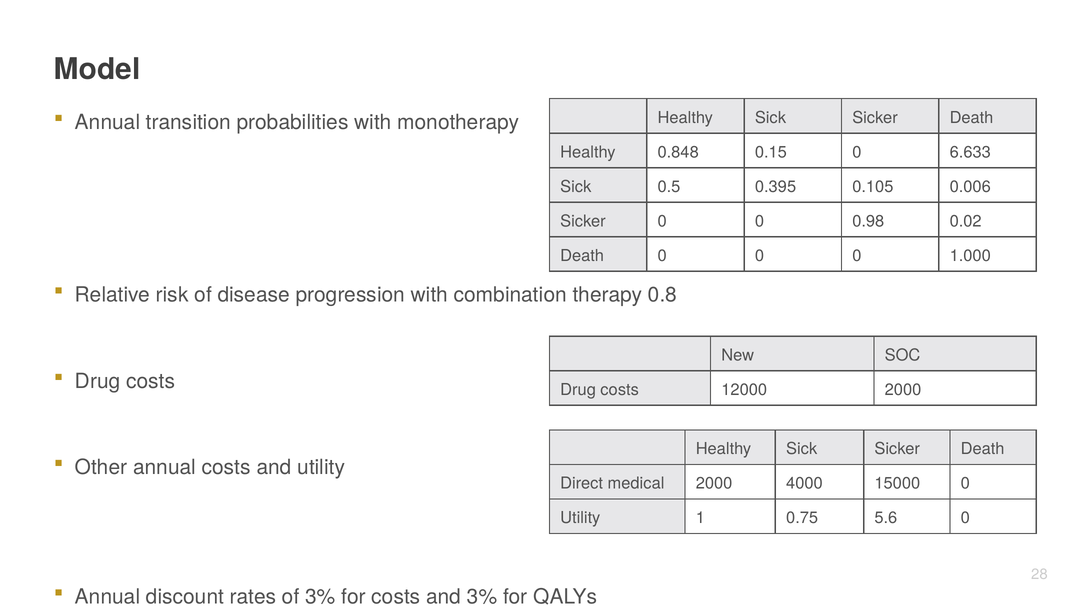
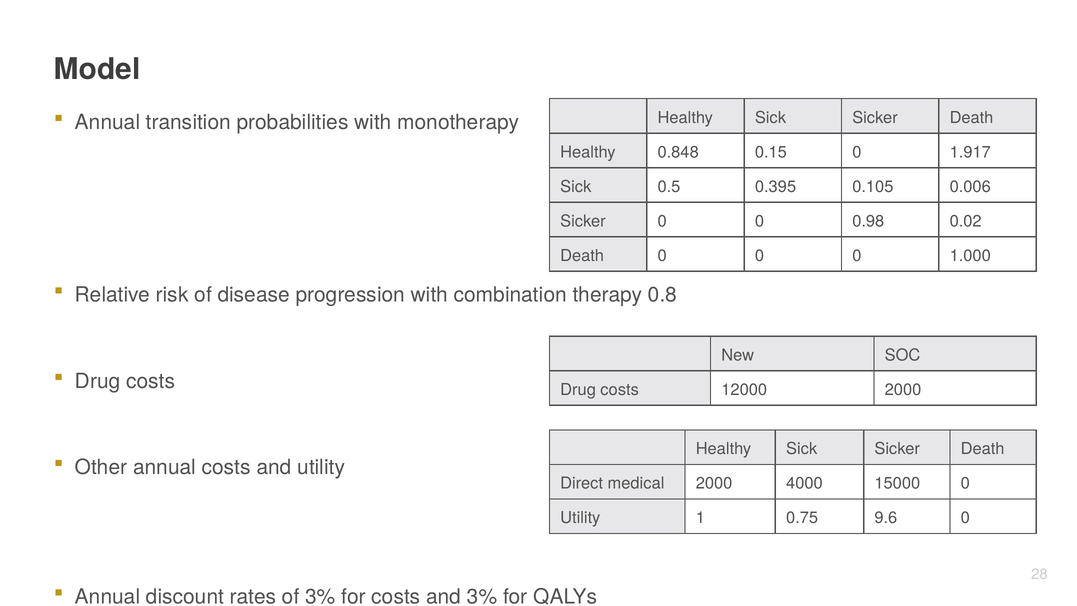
6.633: 6.633 -> 1.917
5.6: 5.6 -> 9.6
